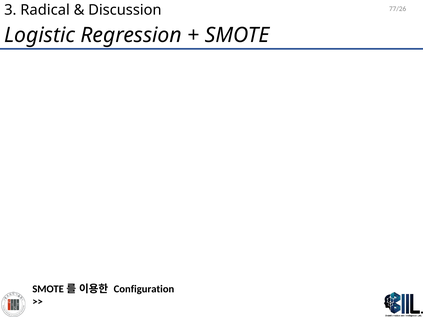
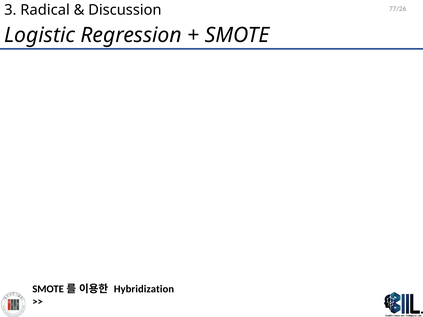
Configuration: Configuration -> Hybridization
